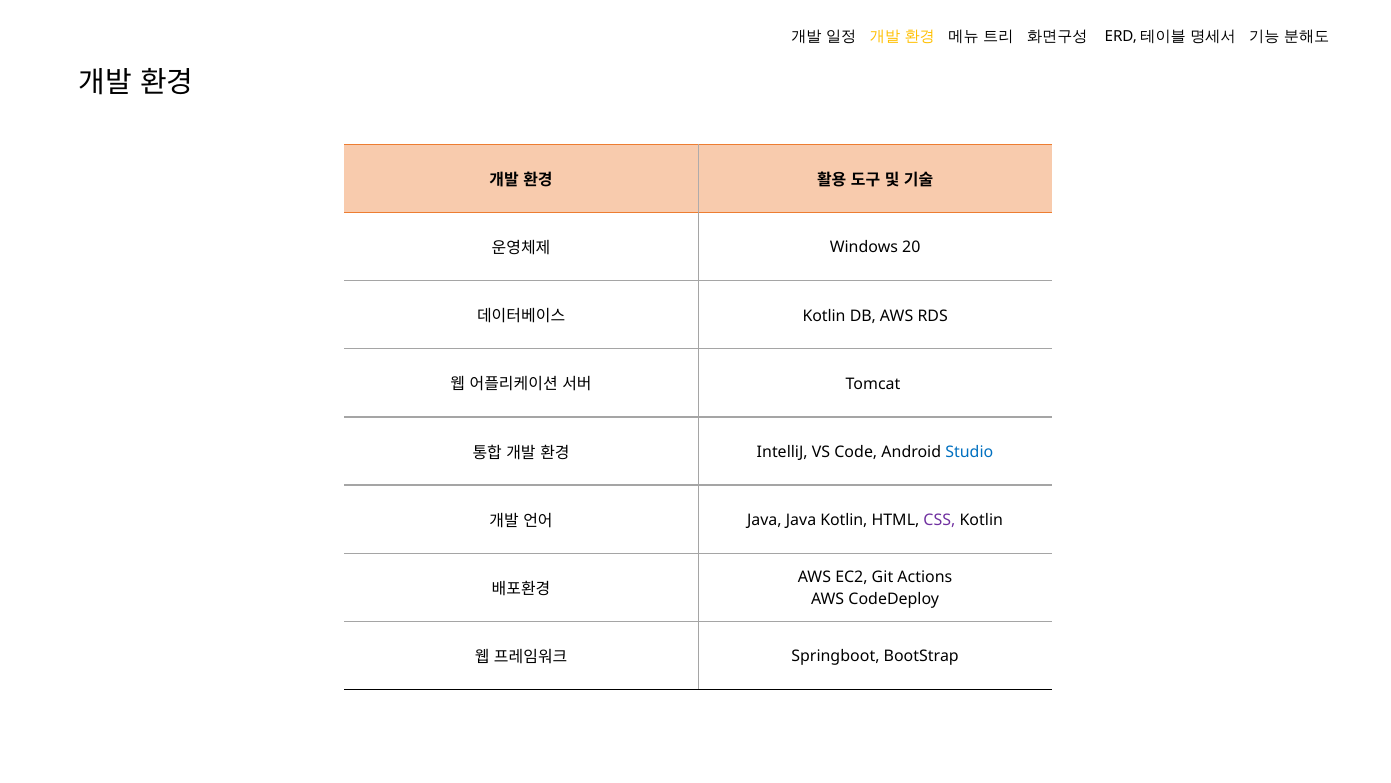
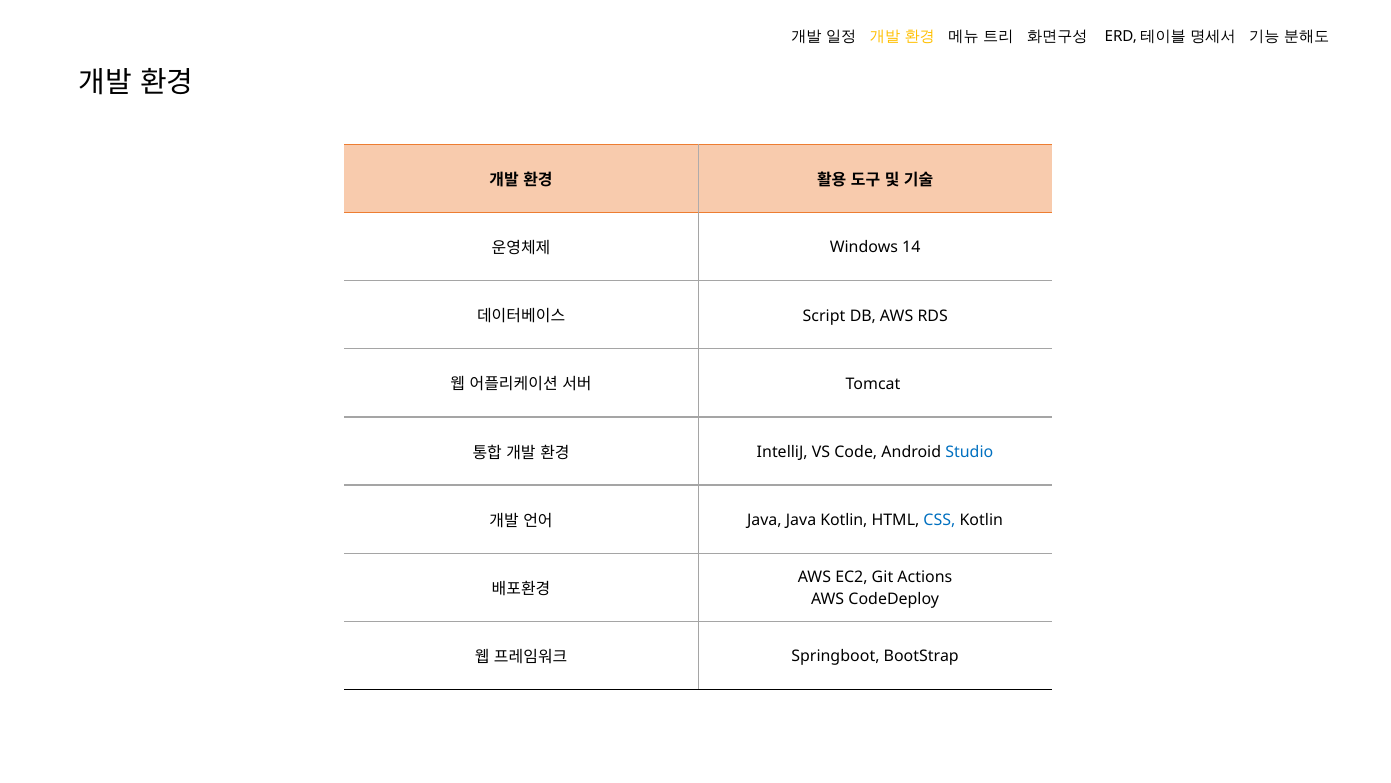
20: 20 -> 14
Kotlin at (824, 316): Kotlin -> Script
CSS colour: purple -> blue
